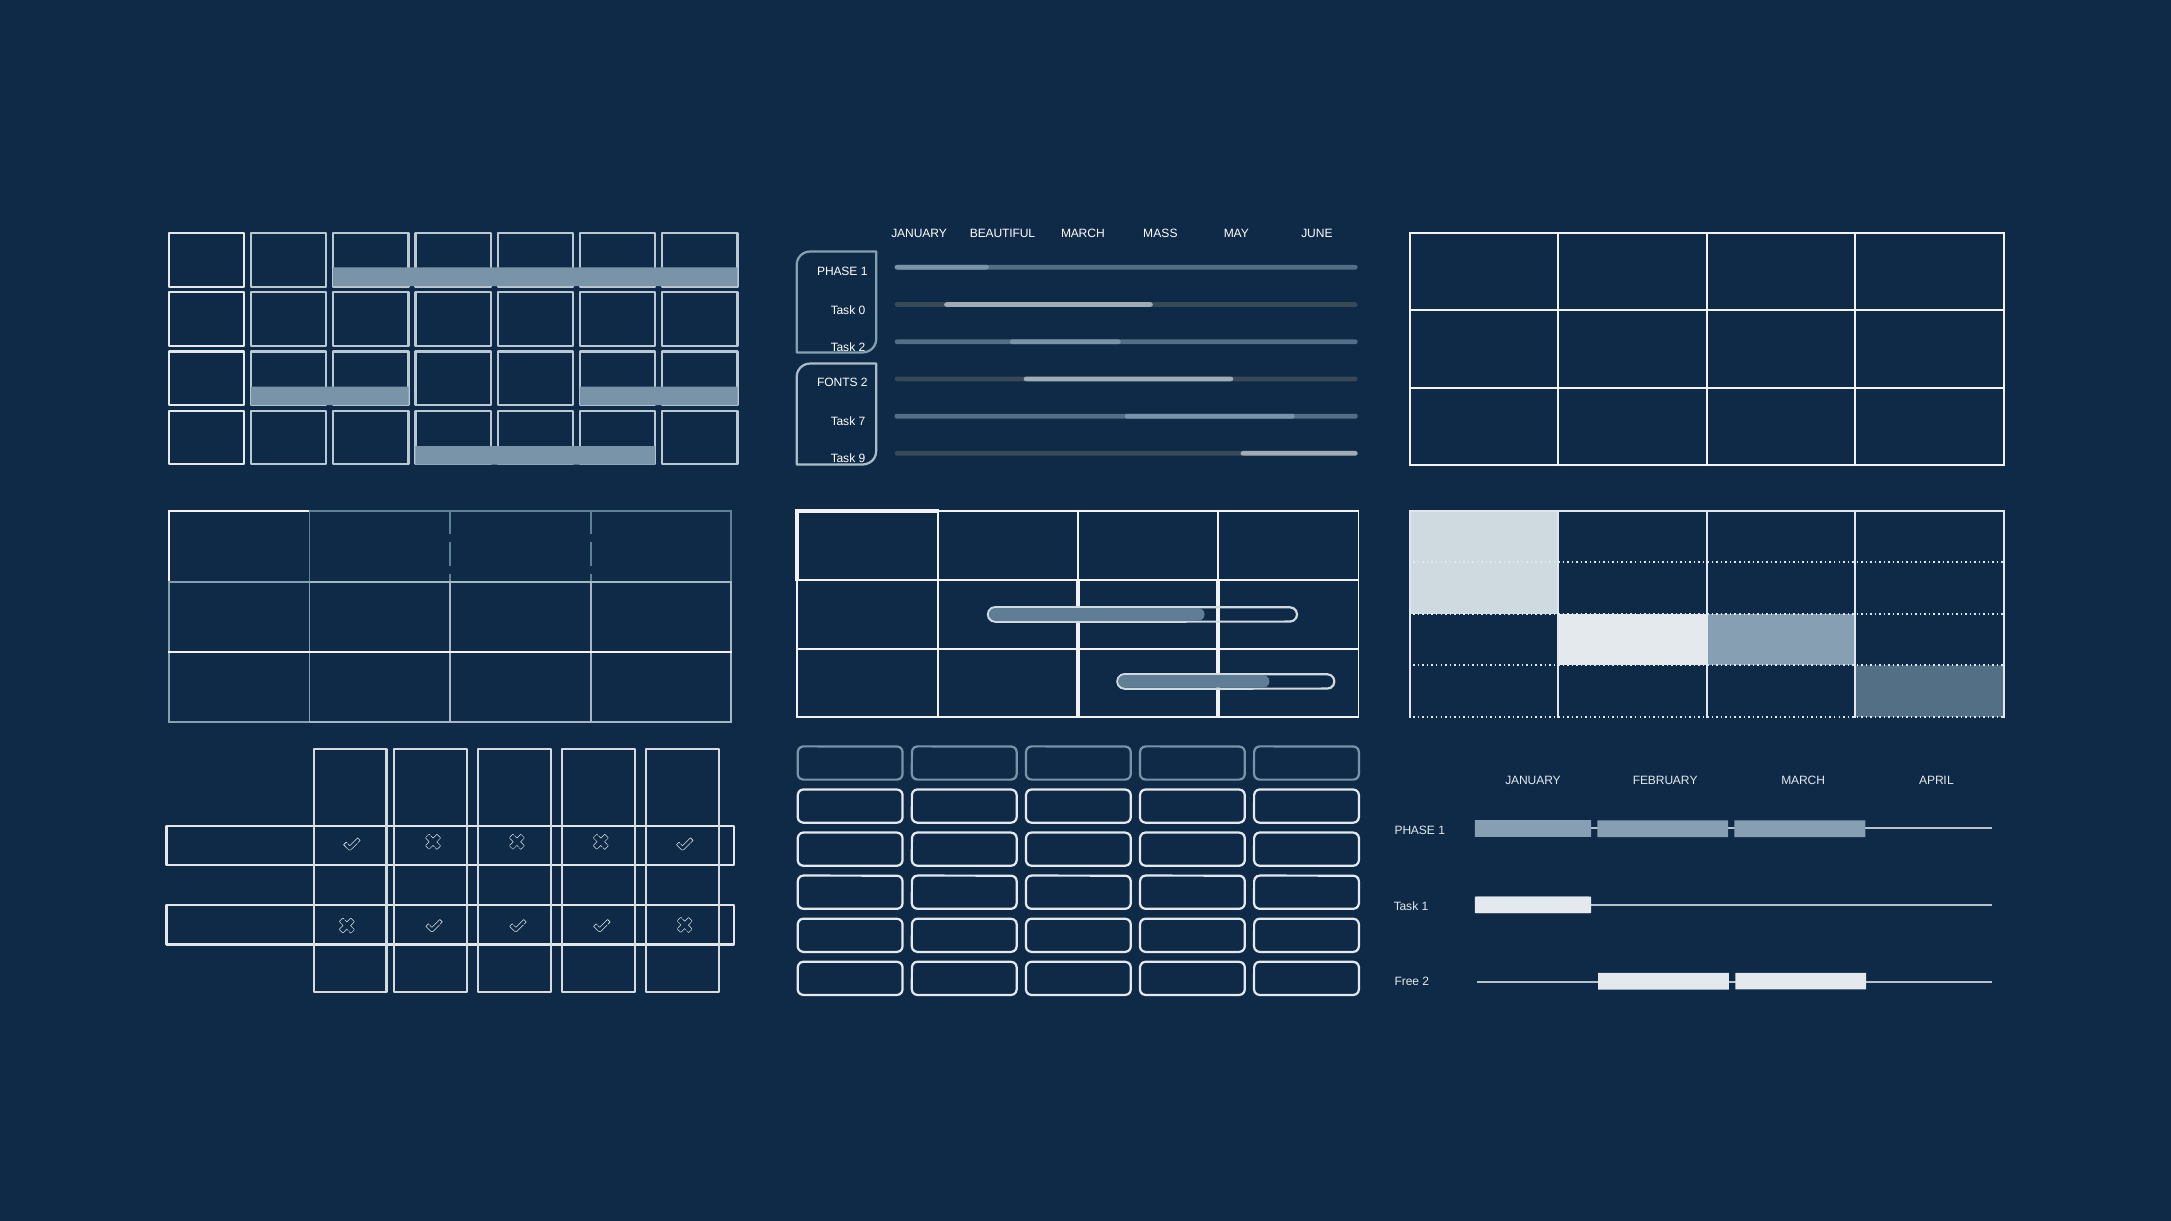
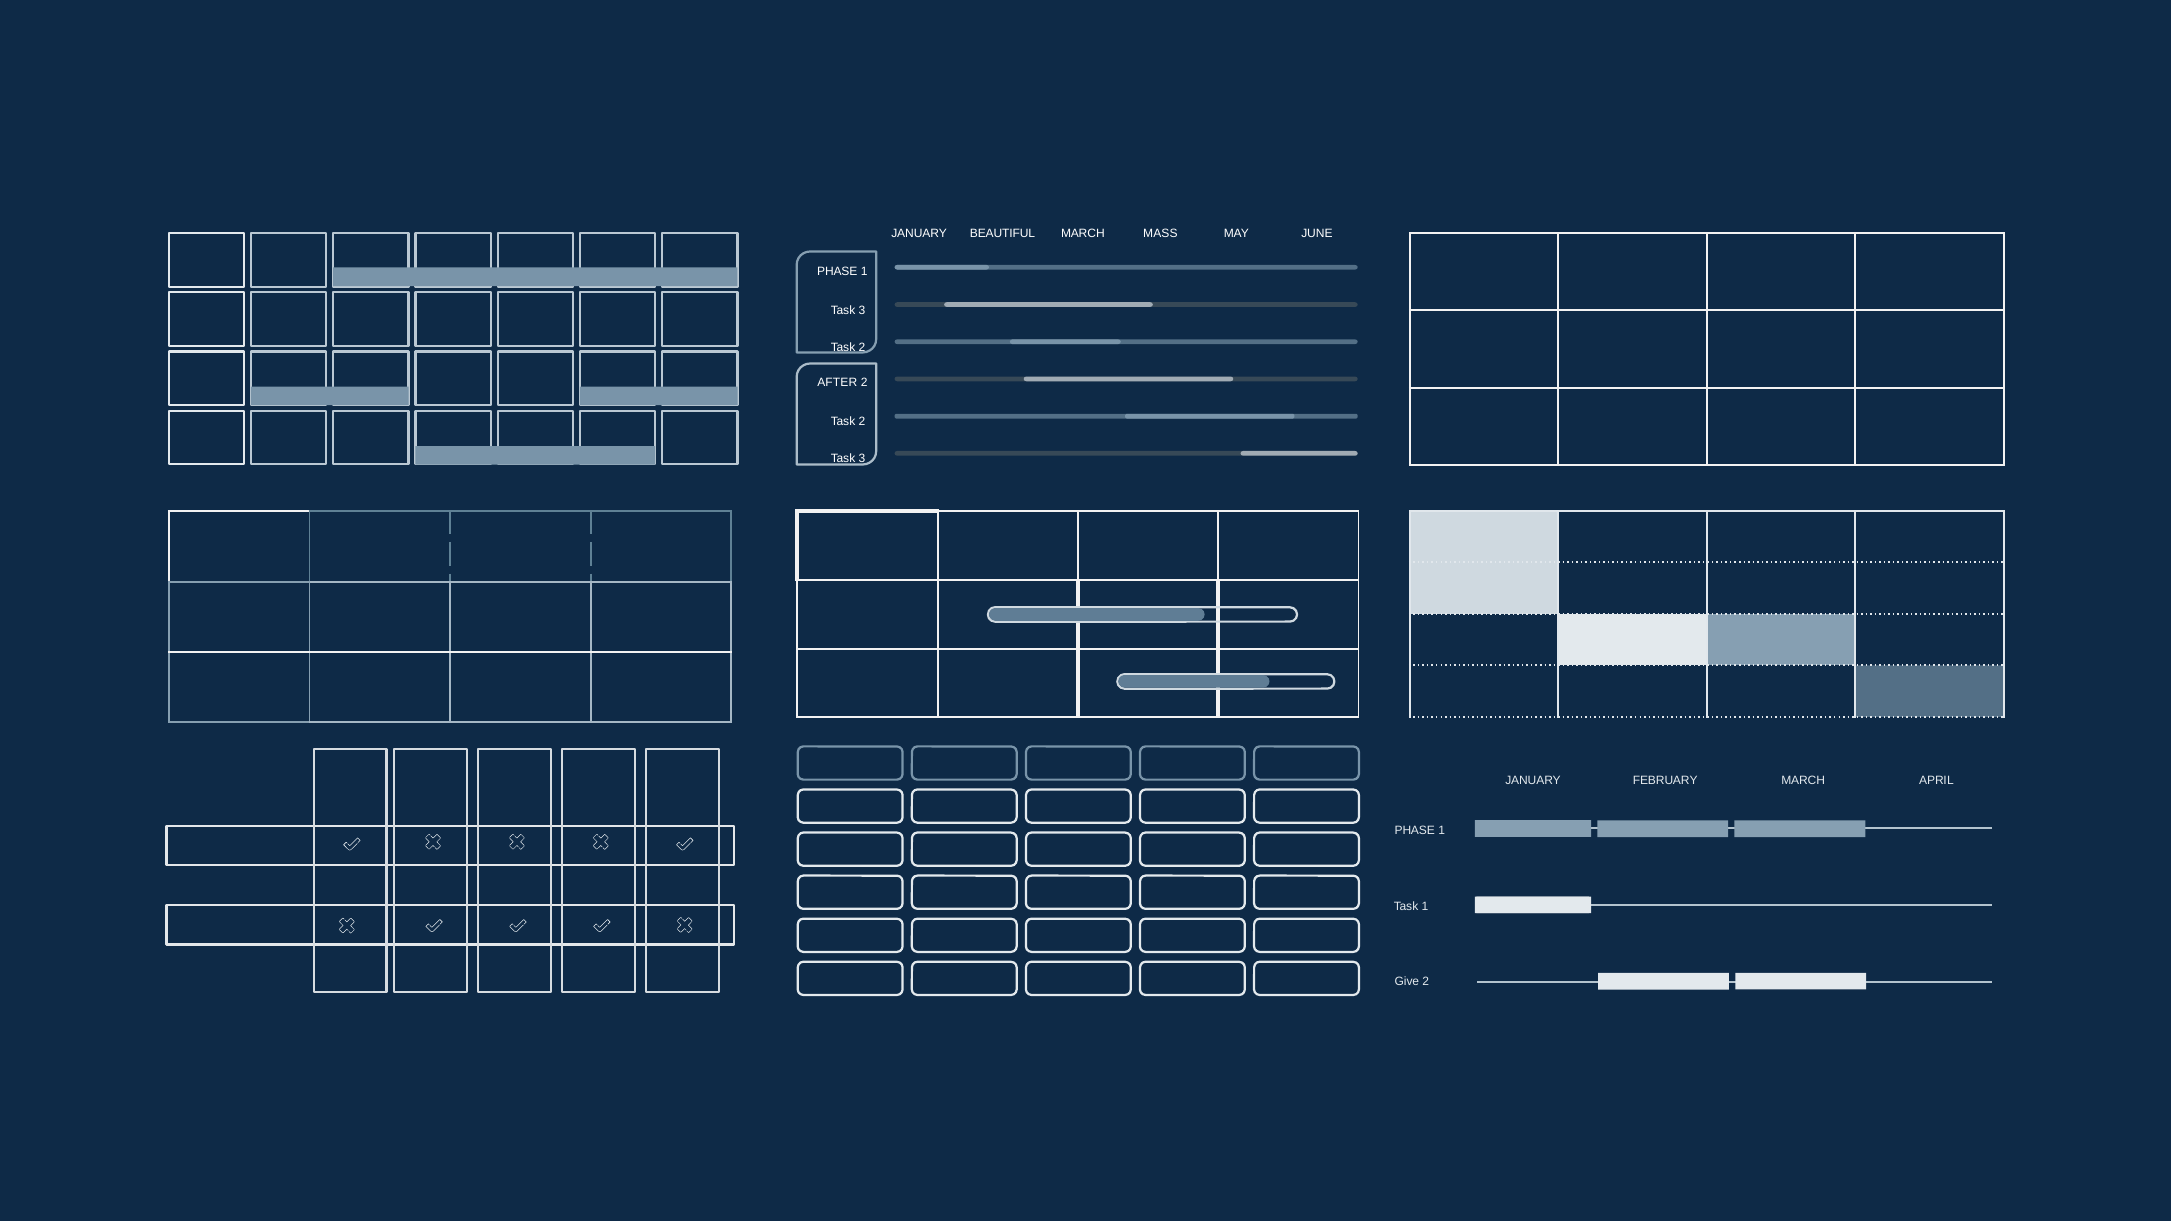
0 at (862, 310): 0 -> 3
FONTS: FONTS -> AFTER
7 at (862, 422): 7 -> 2
9 at (862, 459): 9 -> 3
Free: Free -> Give
